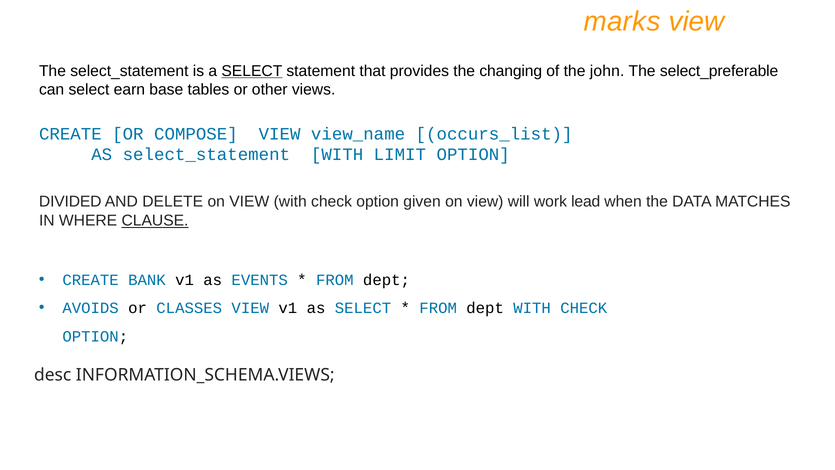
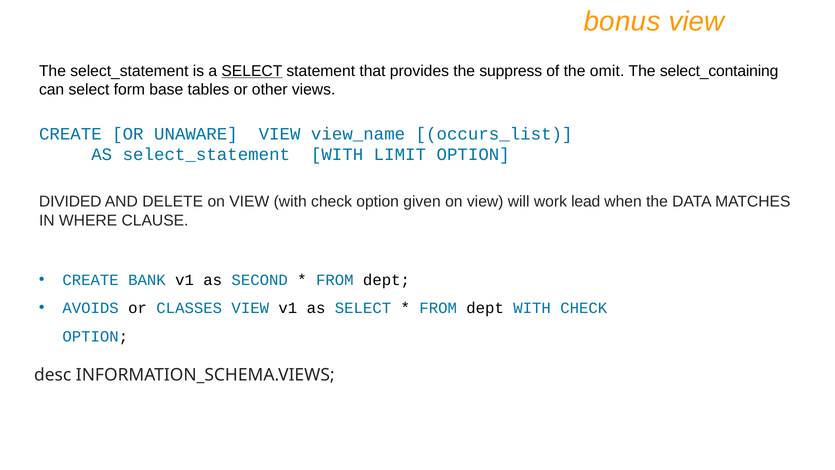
marks: marks -> bonus
changing: changing -> suppress
john: john -> omit
select_preferable: select_preferable -> select_containing
earn: earn -> form
COMPOSE: COMPOSE -> UNAWARE
CLAUSE underline: present -> none
EVENTS: EVENTS -> SECOND
